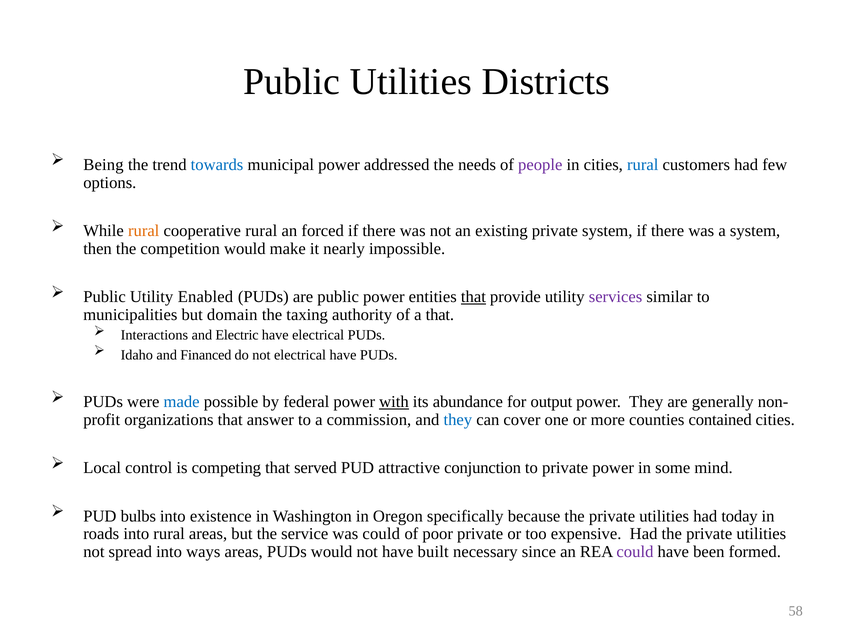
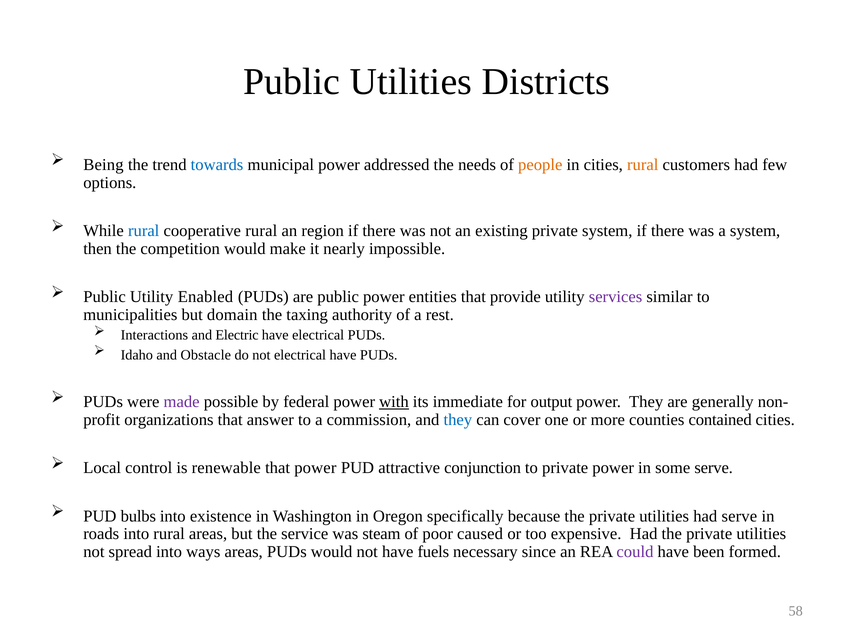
people colour: purple -> orange
rural at (643, 165) colour: blue -> orange
rural at (144, 231) colour: orange -> blue
forced: forced -> region
that at (473, 297) underline: present -> none
a that: that -> rest
Financed: Financed -> Obstacle
made colour: blue -> purple
abundance: abundance -> immediate
competing: competing -> renewable
that served: served -> power
some mind: mind -> serve
had today: today -> serve
was could: could -> steam
poor private: private -> caused
built: built -> fuels
